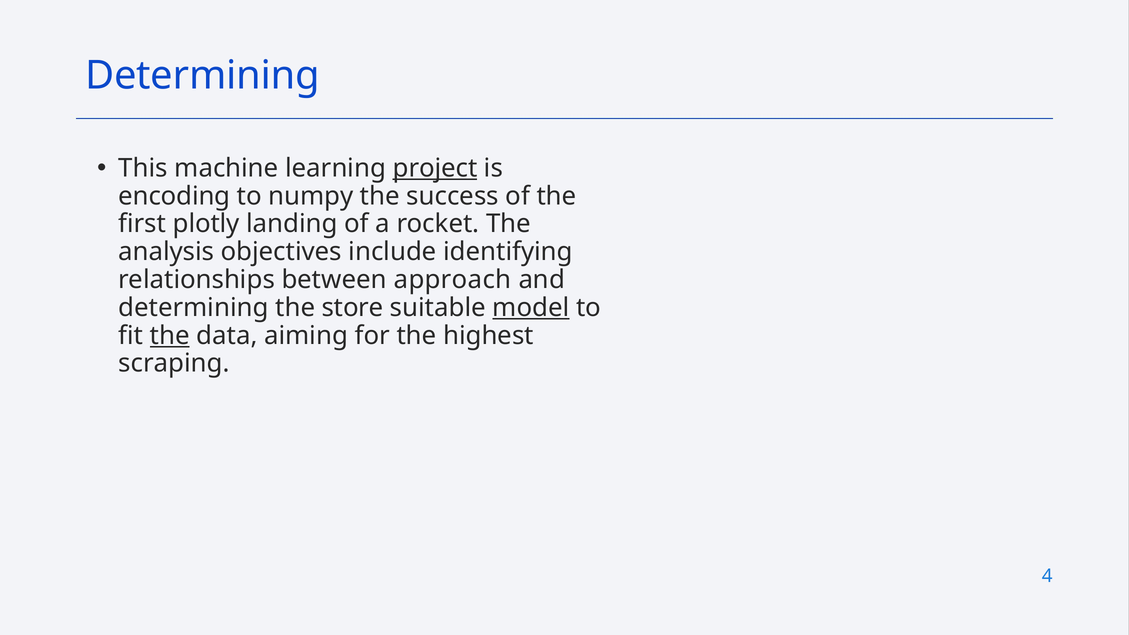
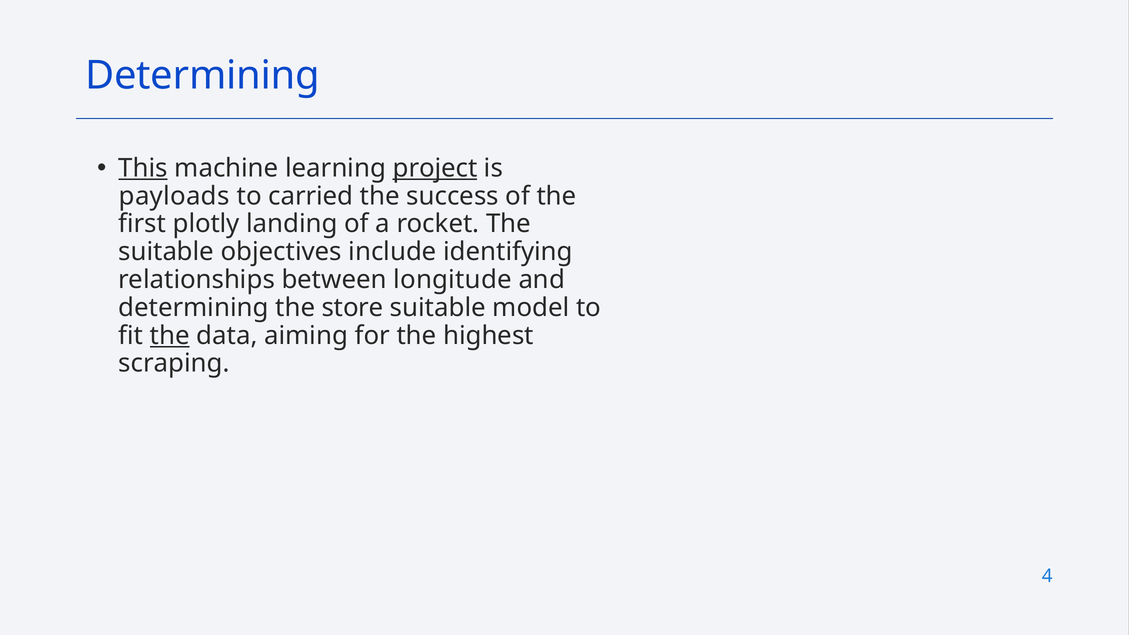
This underline: none -> present
encoding: encoding -> payloads
numpy: numpy -> carried
analysis at (166, 252): analysis -> suitable
approach: approach -> longitude
model underline: present -> none
